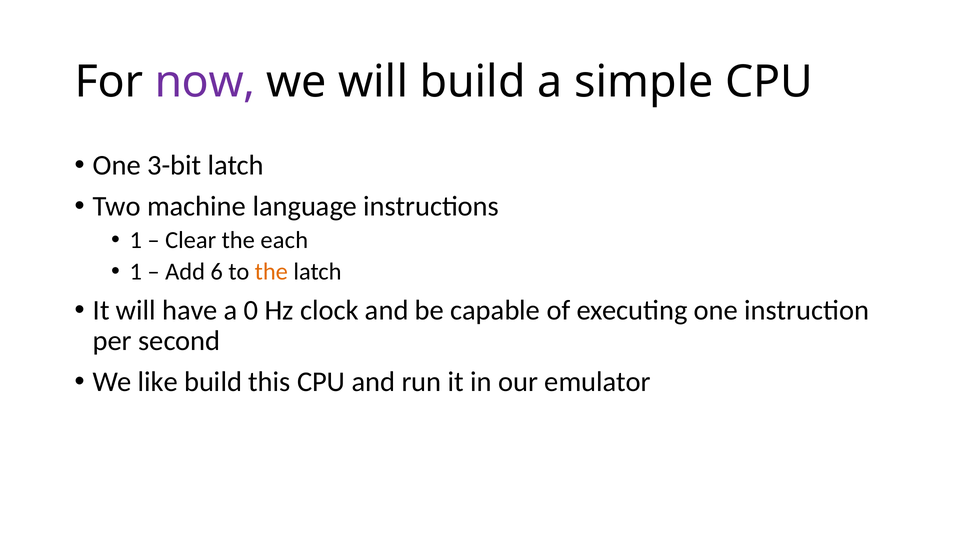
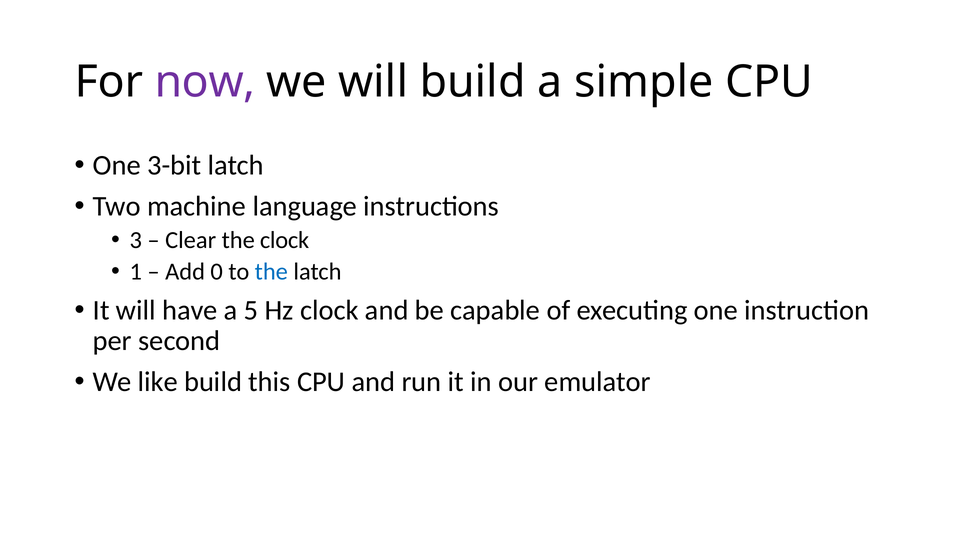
1 at (136, 240): 1 -> 3
the each: each -> clock
6: 6 -> 0
the at (271, 272) colour: orange -> blue
0: 0 -> 5
